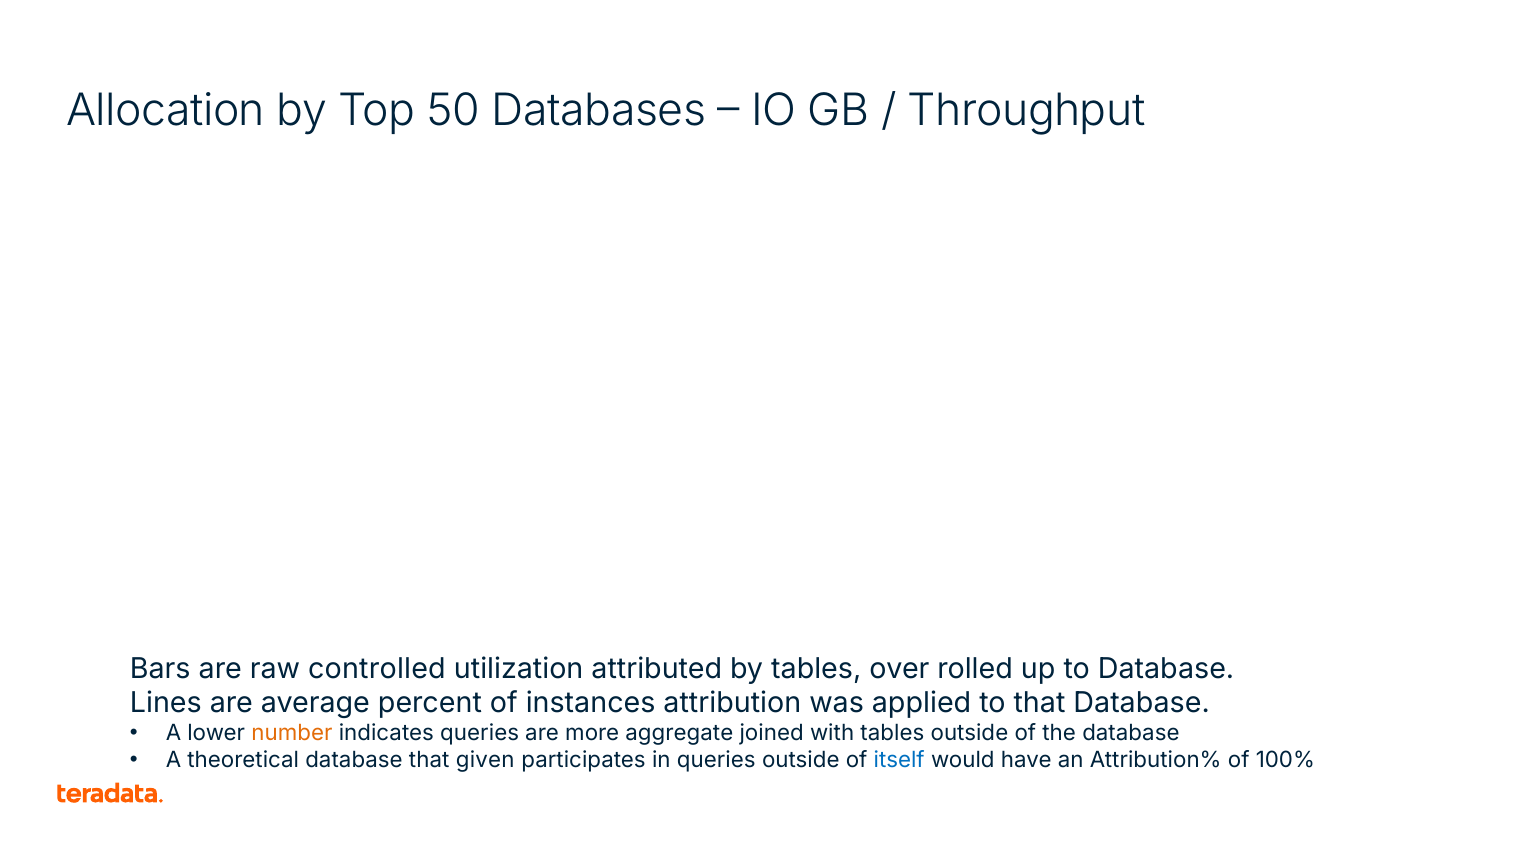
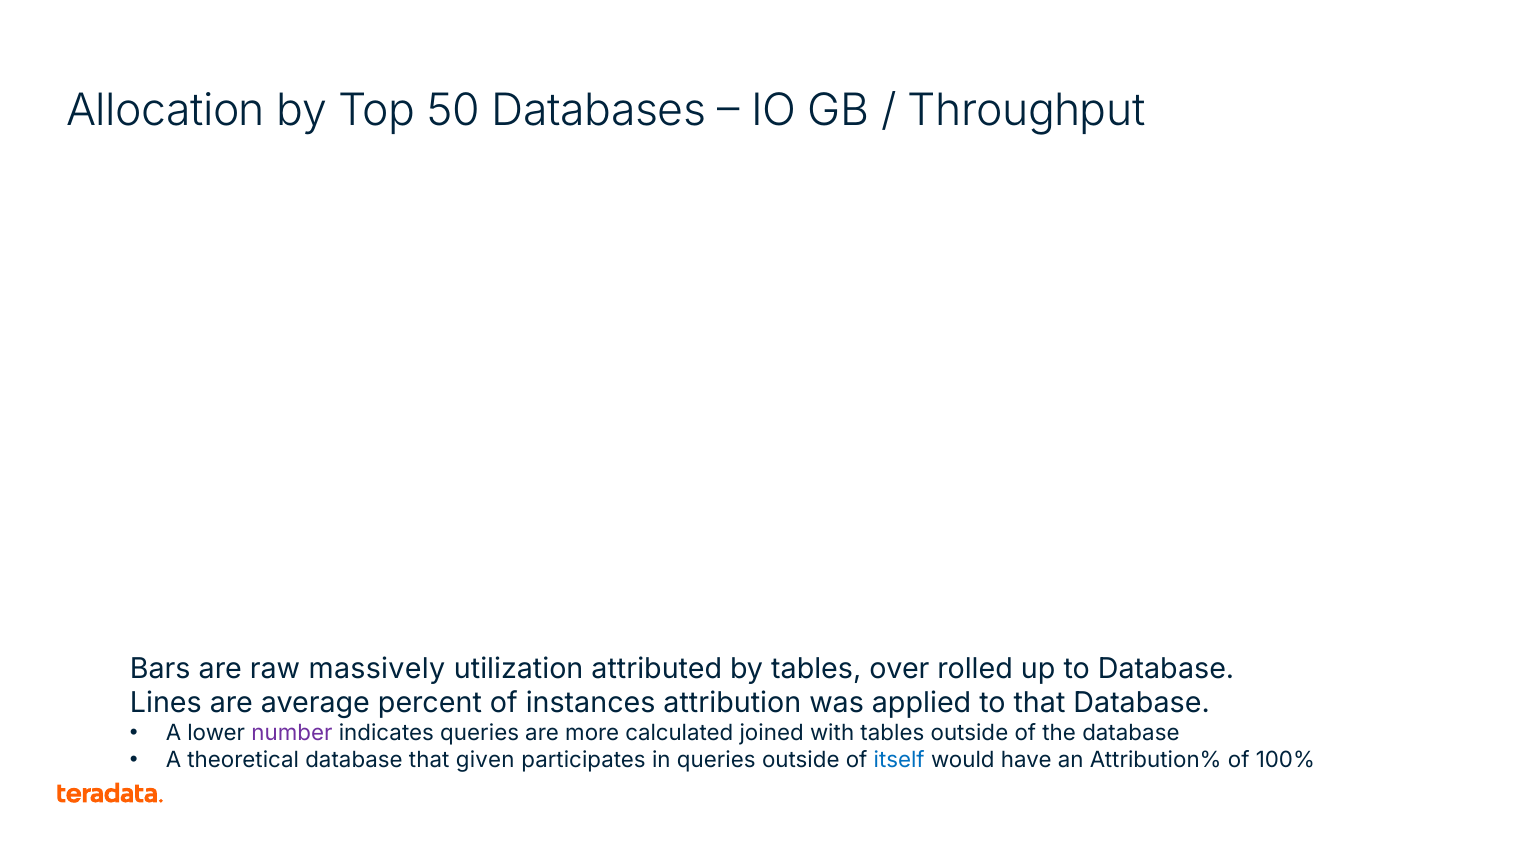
controlled: controlled -> massively
number colour: orange -> purple
aggregate: aggregate -> calculated
